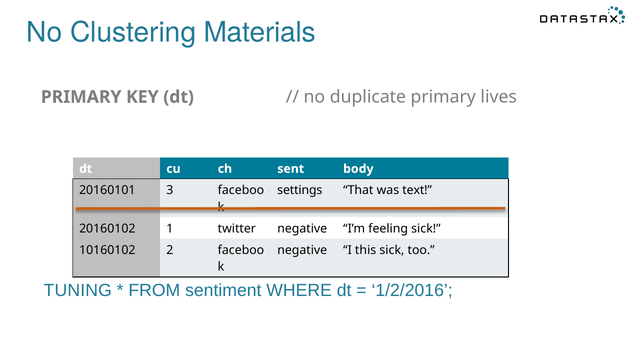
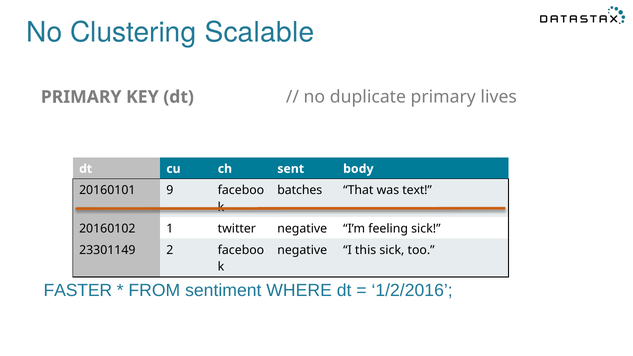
Materials: Materials -> Scalable
3: 3 -> 9
settings: settings -> batches
10160102: 10160102 -> 23301149
TUNING: TUNING -> FASTER
